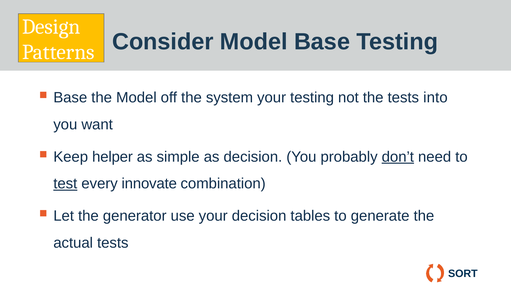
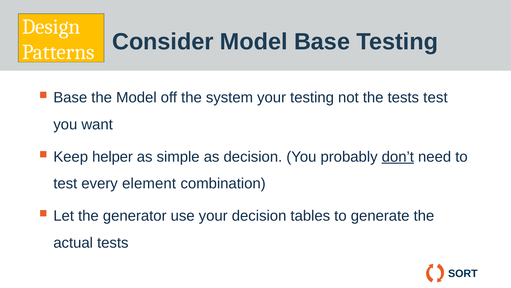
tests into: into -> test
test at (65, 183) underline: present -> none
innovate: innovate -> element
